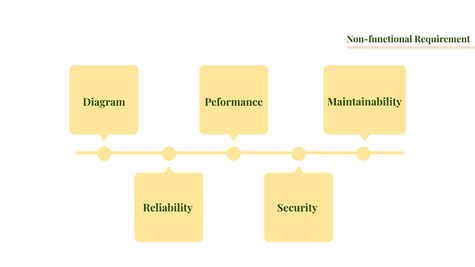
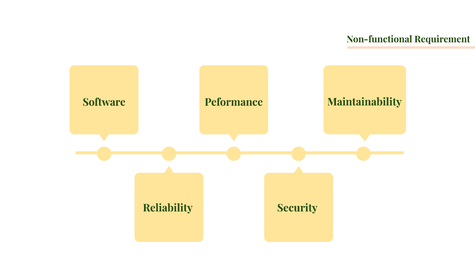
Diagram: Diagram -> Software
